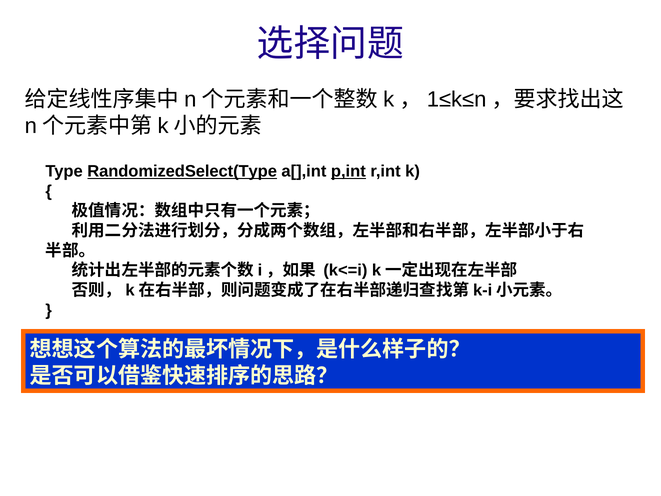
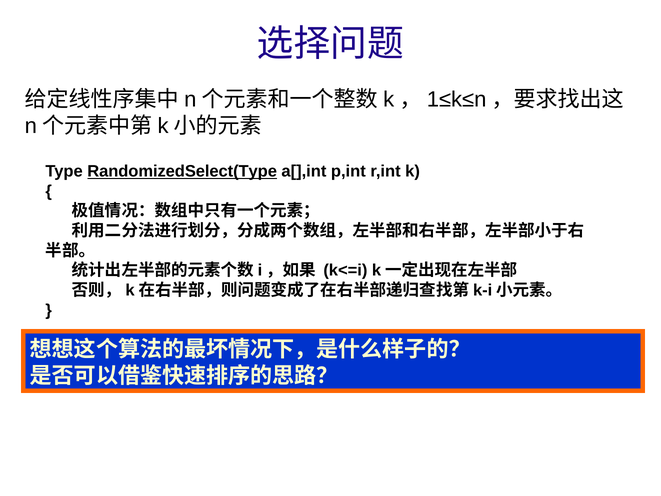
p,int underline: present -> none
